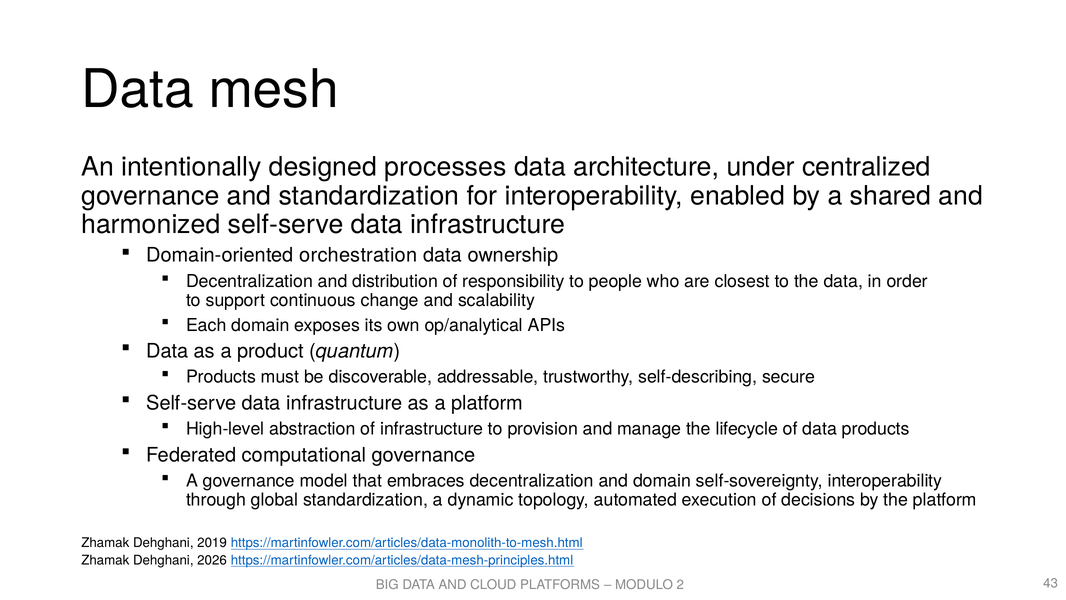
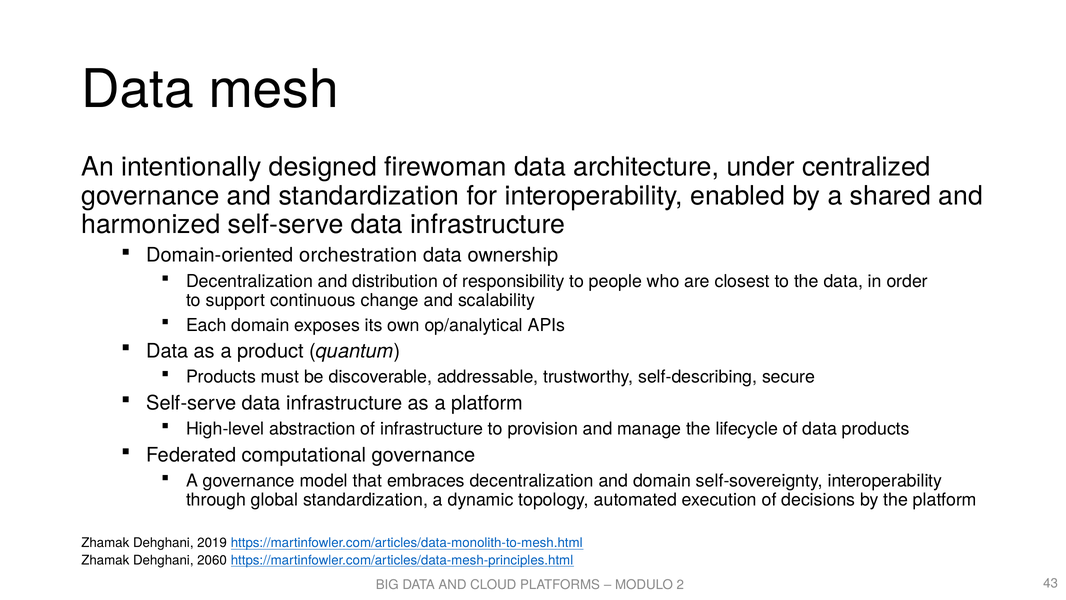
processes: processes -> firewoman
2026: 2026 -> 2060
